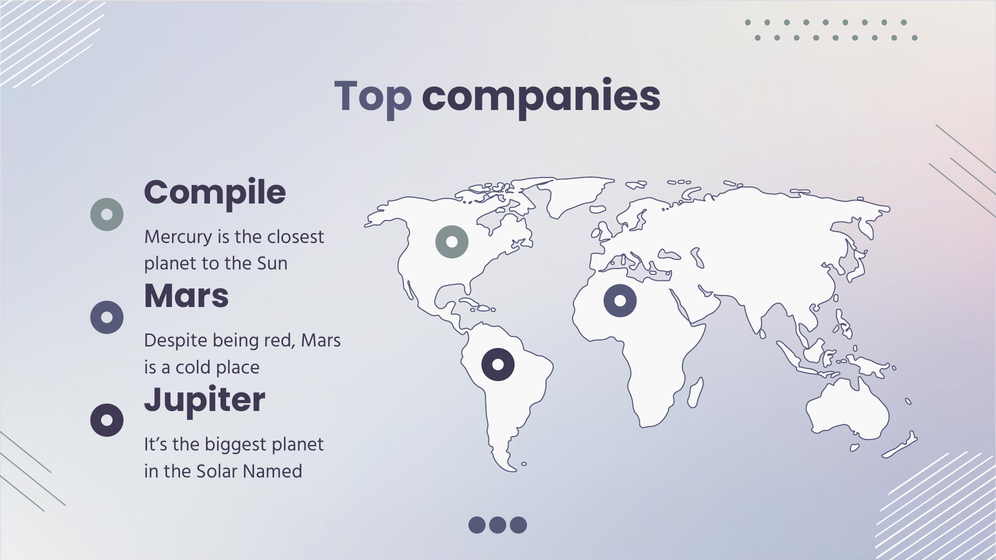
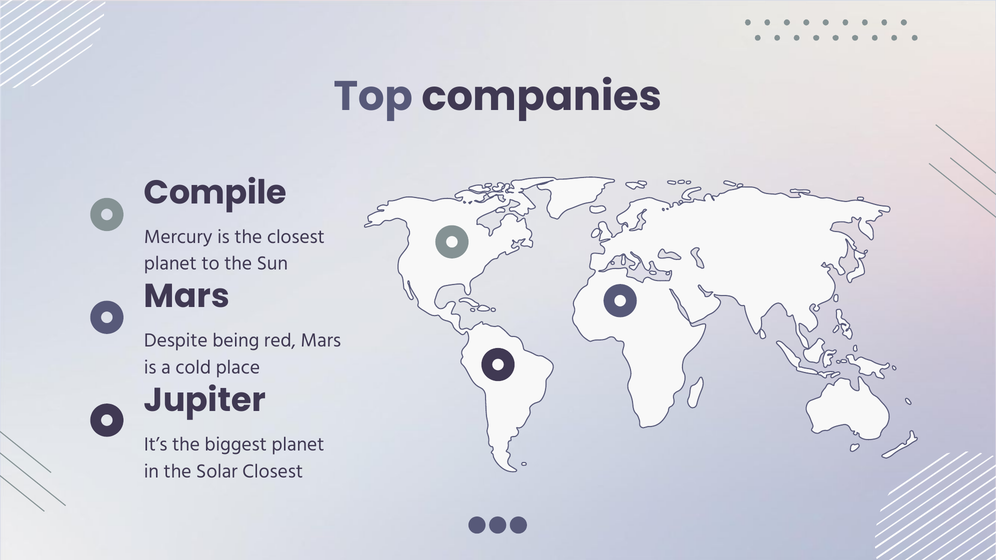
Solar Named: Named -> Closest
